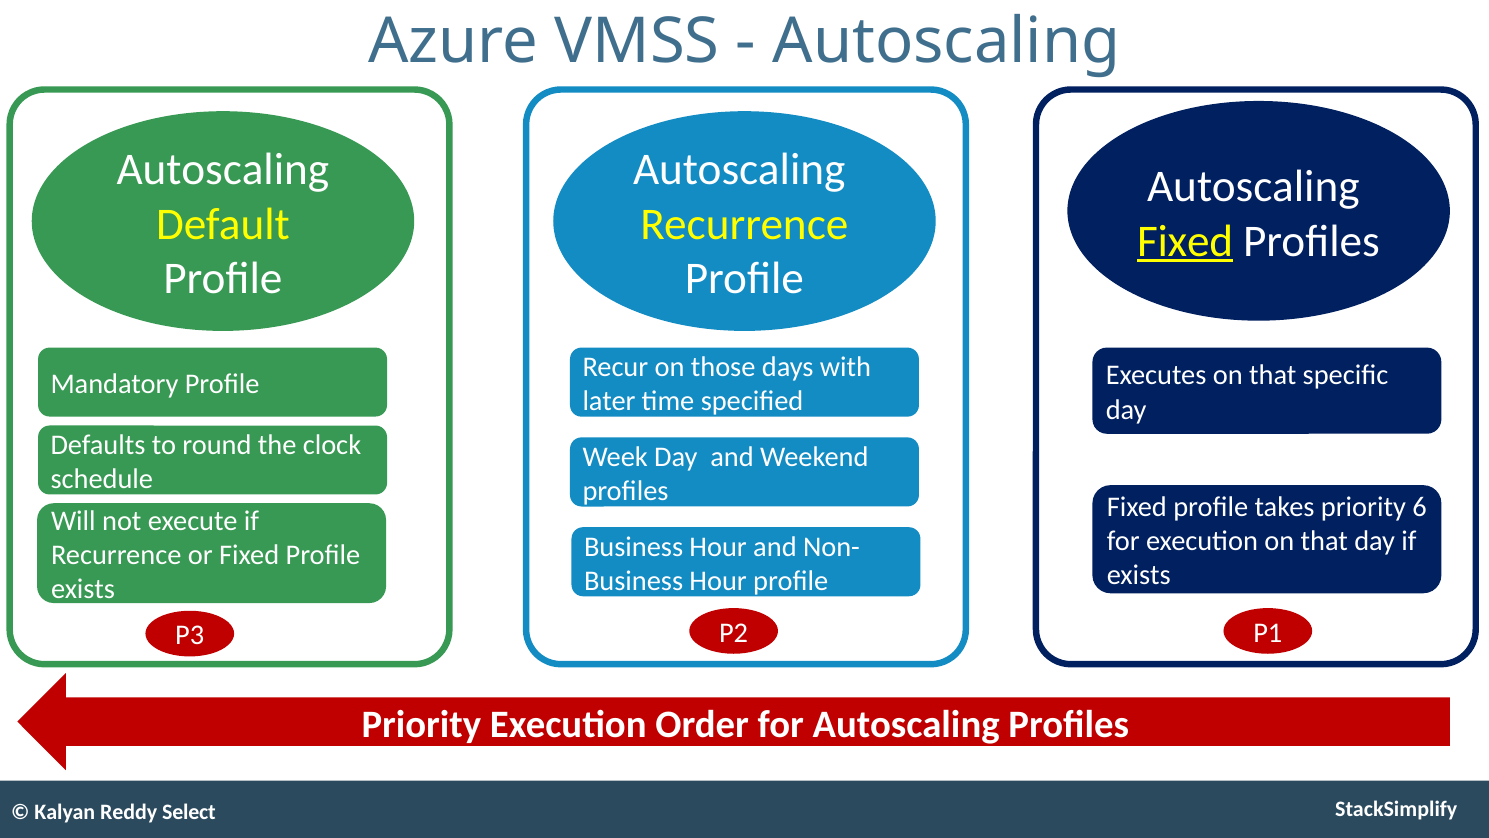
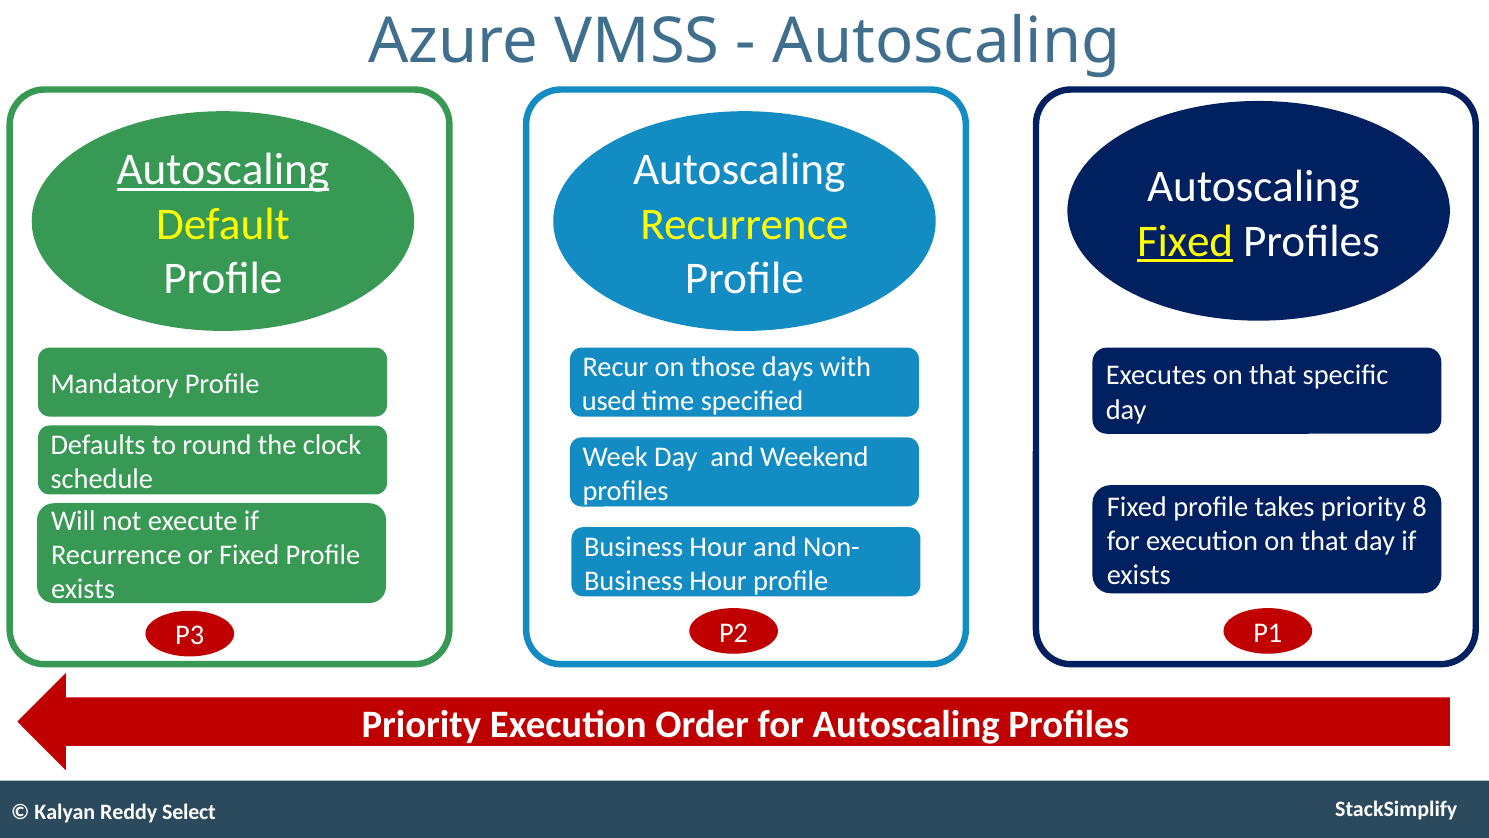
Autoscaling at (223, 170) underline: none -> present
later: later -> used
6: 6 -> 8
